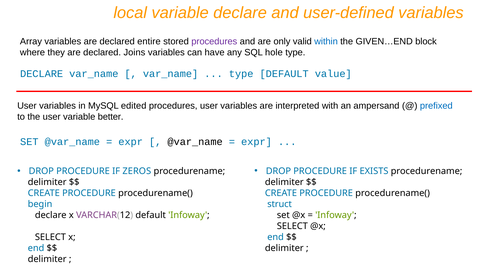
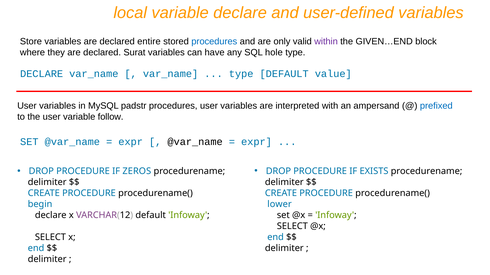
Array: Array -> Store
procedures at (214, 42) colour: purple -> blue
within colour: blue -> purple
Joins: Joins -> Surat
edited: edited -> padstr
better: better -> follow
struct: struct -> lower
